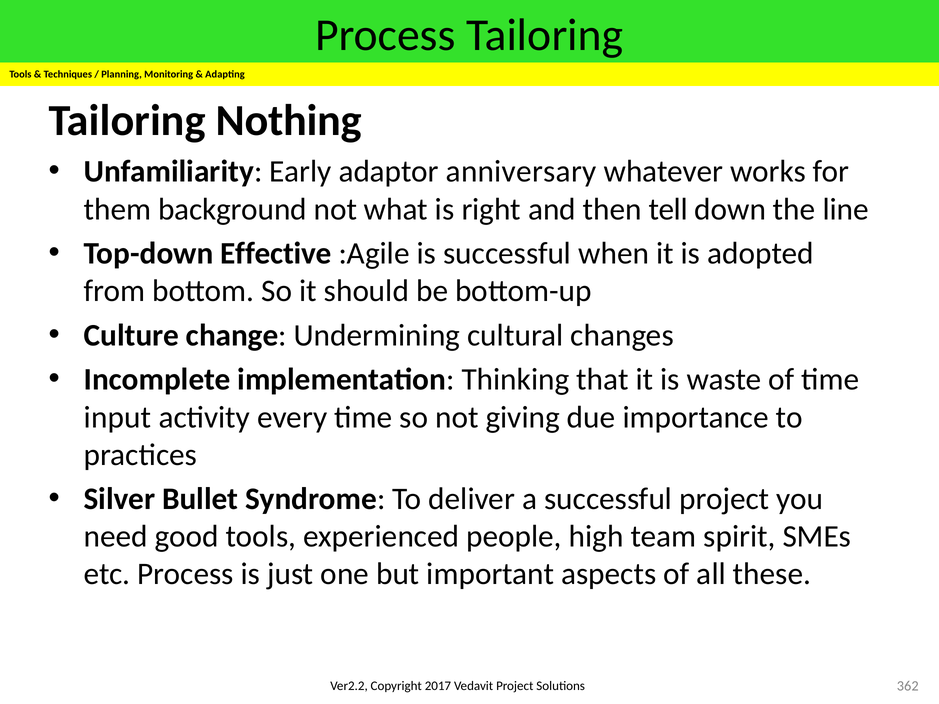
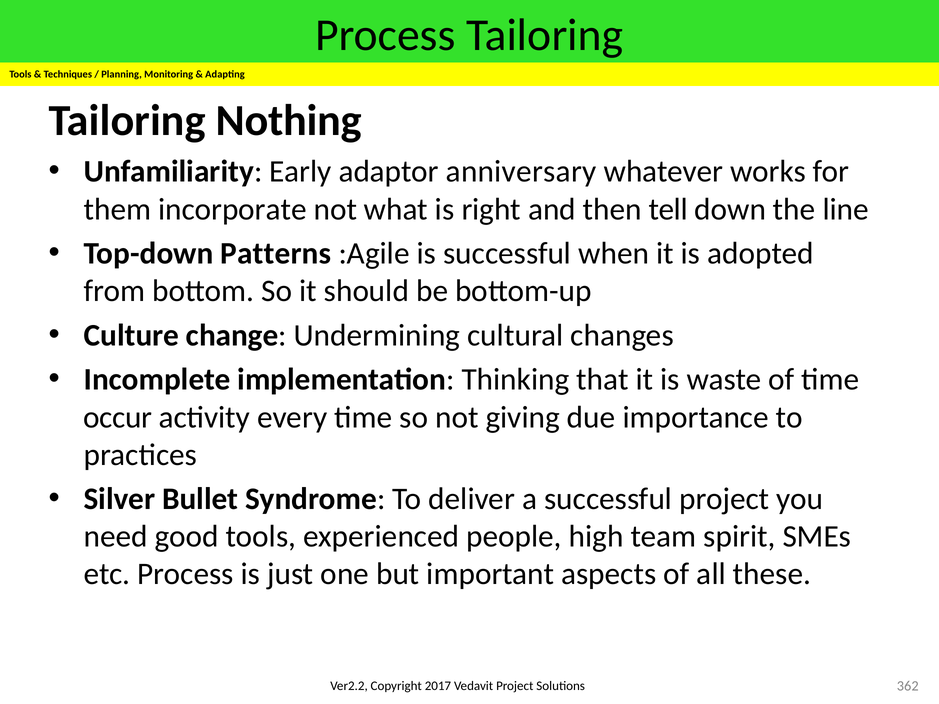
background: background -> incorporate
Effective: Effective -> Patterns
input: input -> occur
